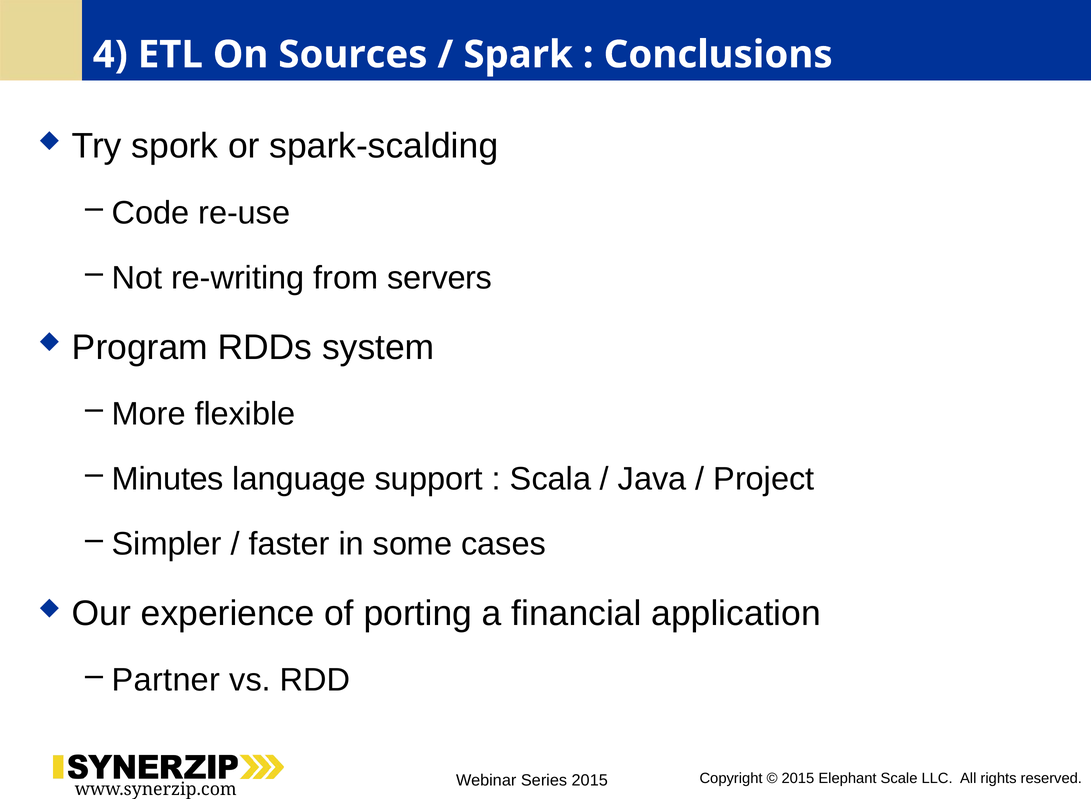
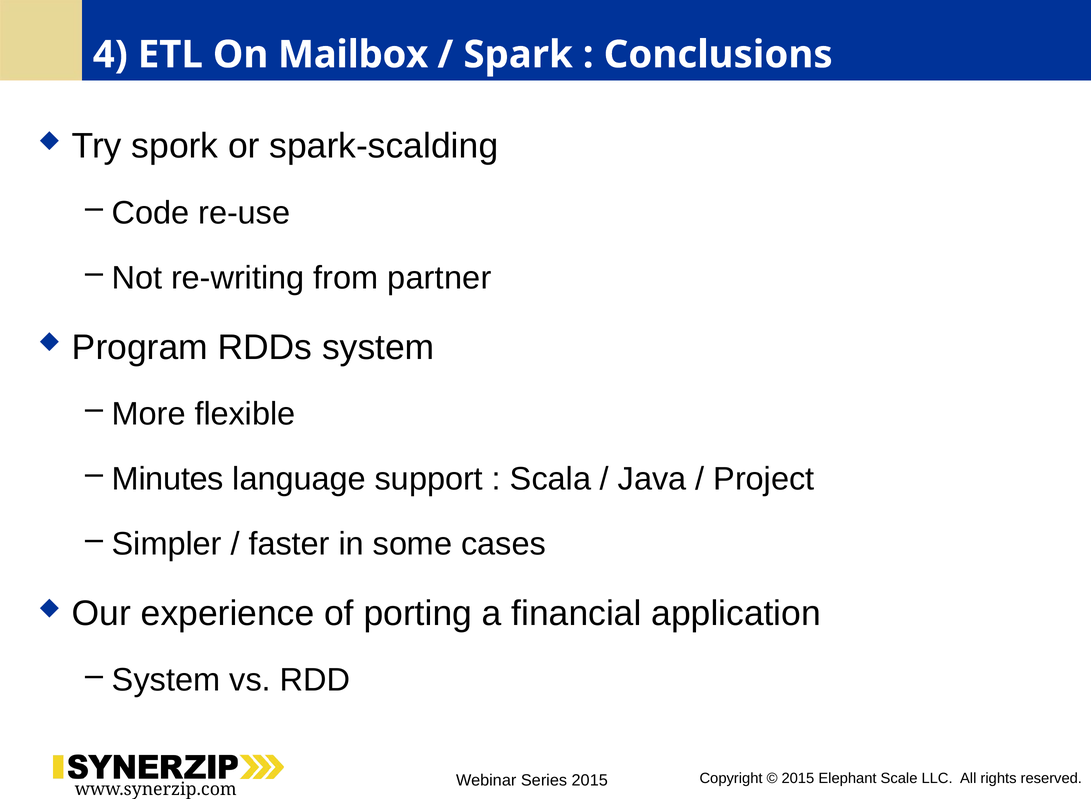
Sources: Sources -> Mailbox
servers: servers -> partner
Partner at (166, 680): Partner -> System
